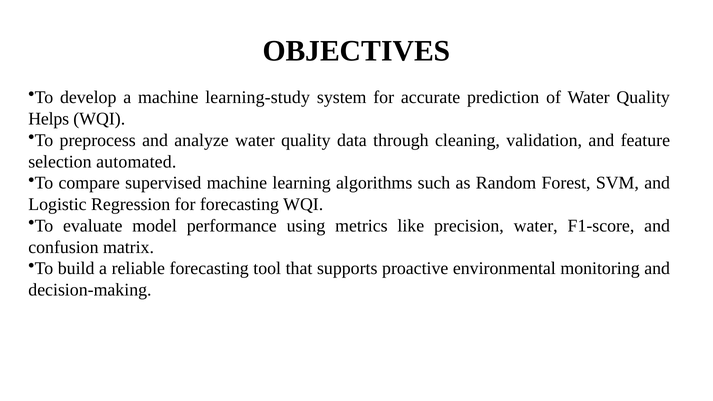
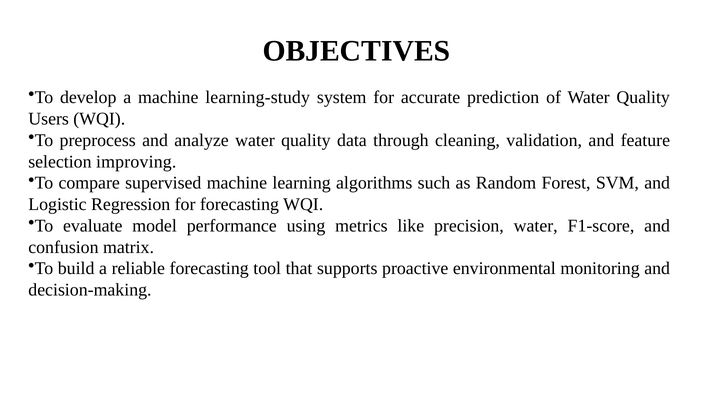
Helps: Helps -> Users
automated: automated -> improving
